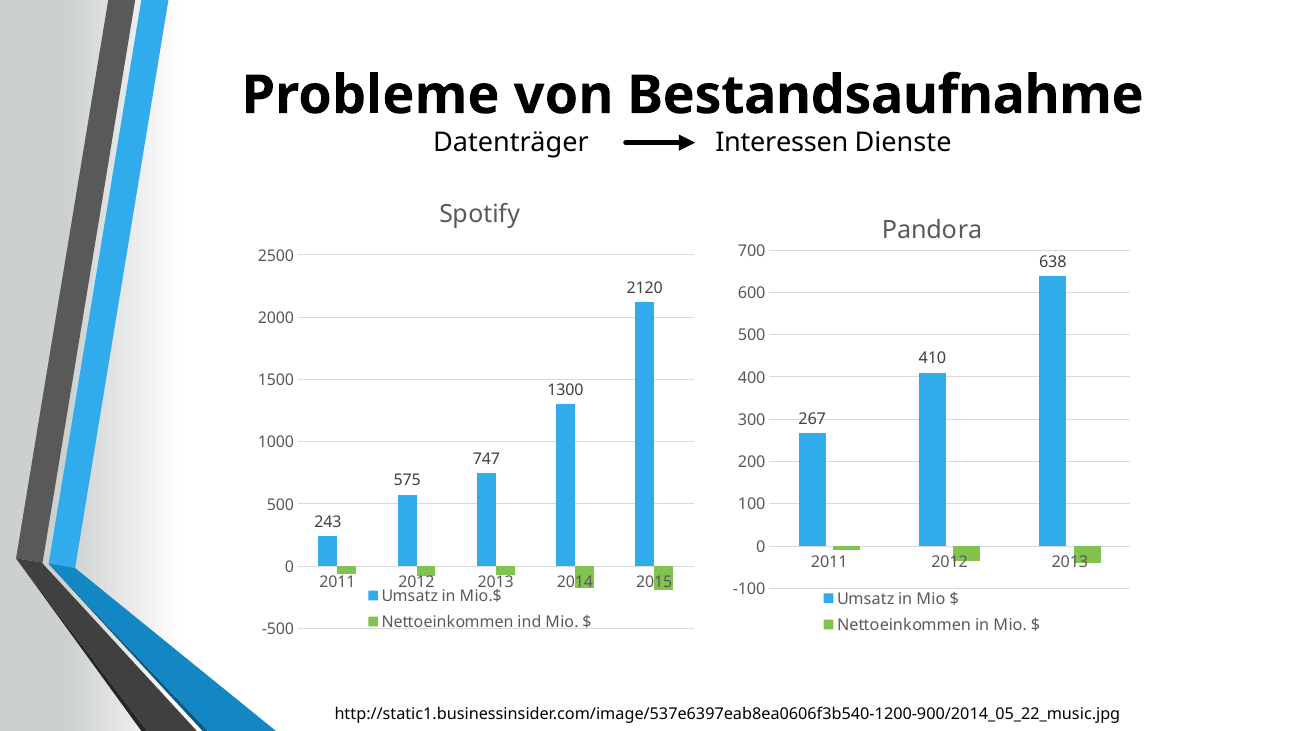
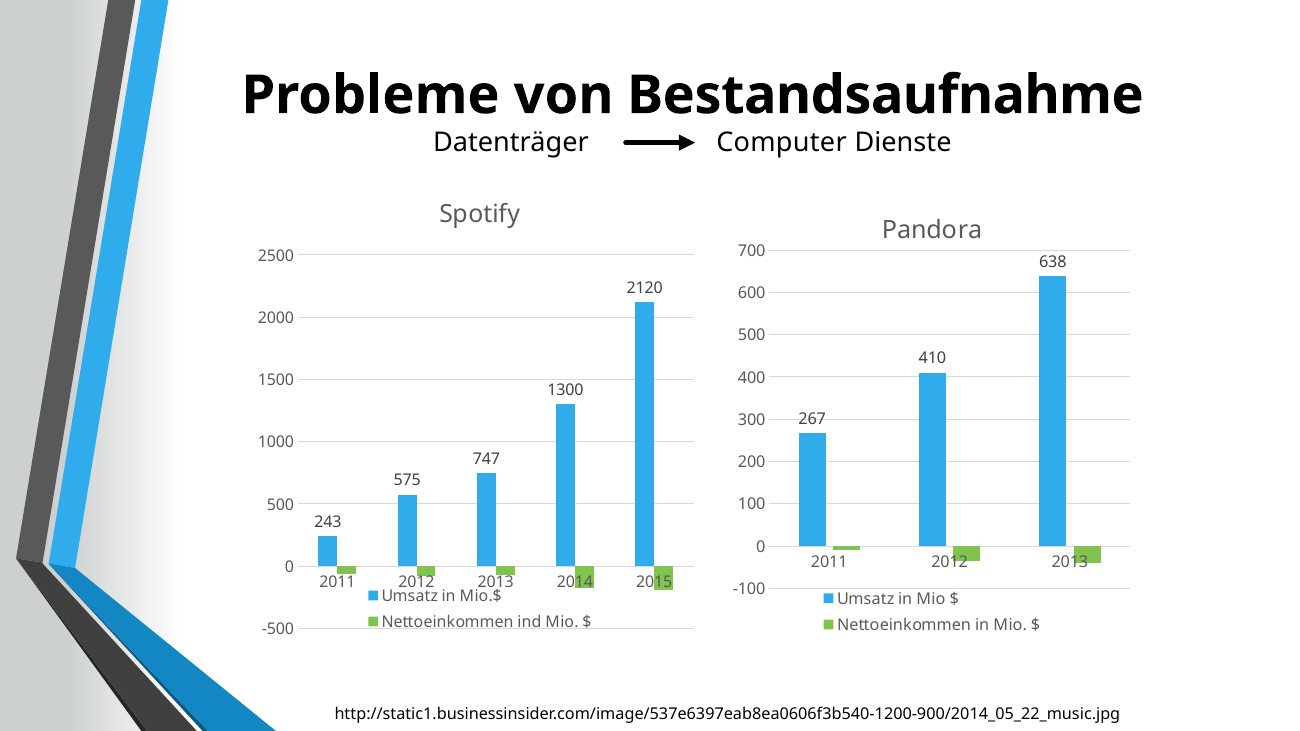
Interessen: Interessen -> Computer
